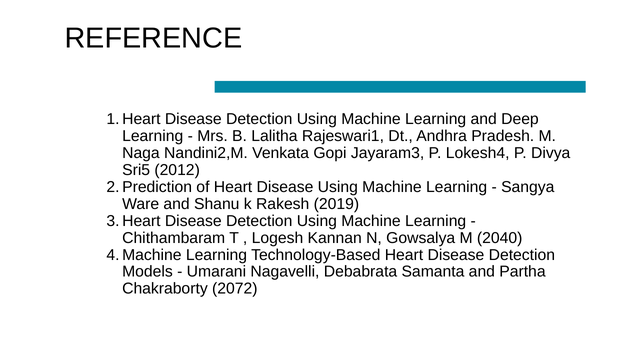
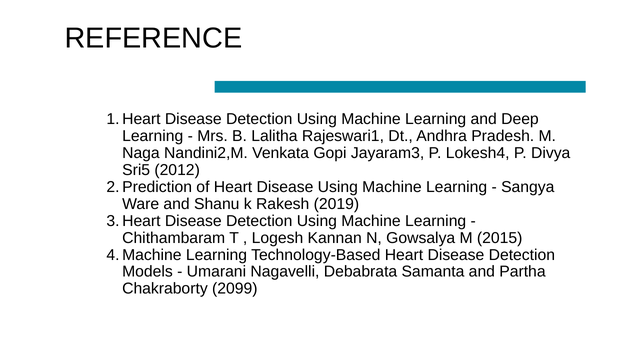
2040: 2040 -> 2015
2072: 2072 -> 2099
